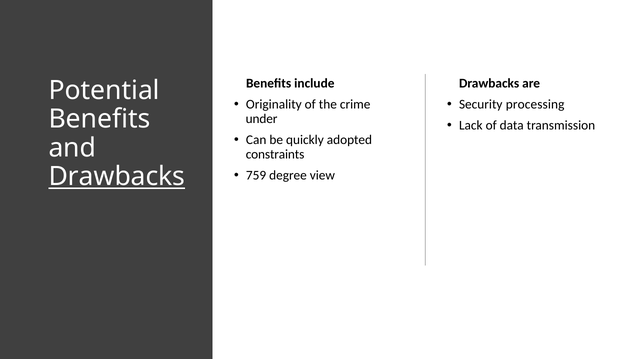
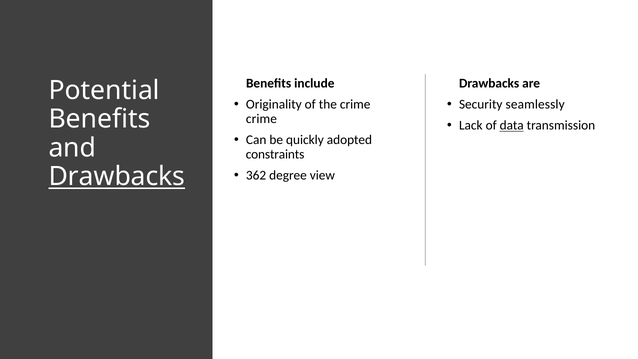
processing: processing -> seamlessly
under at (262, 119): under -> crime
data underline: none -> present
759: 759 -> 362
